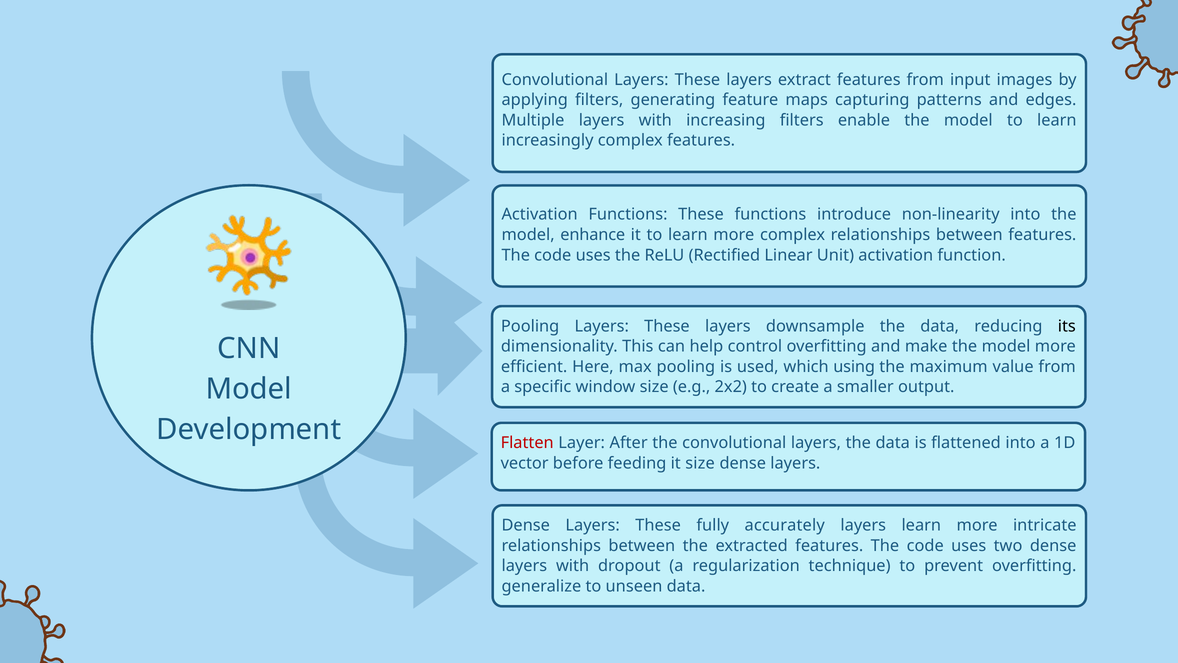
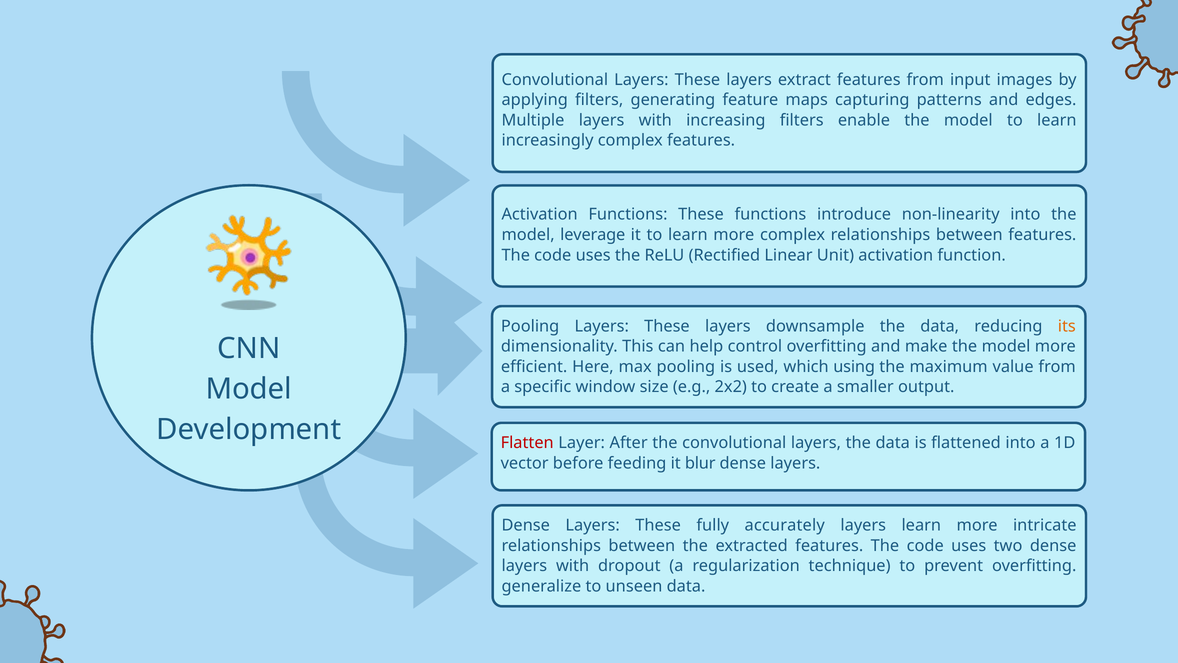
enhance: enhance -> leverage
its colour: black -> orange
it size: size -> blur
